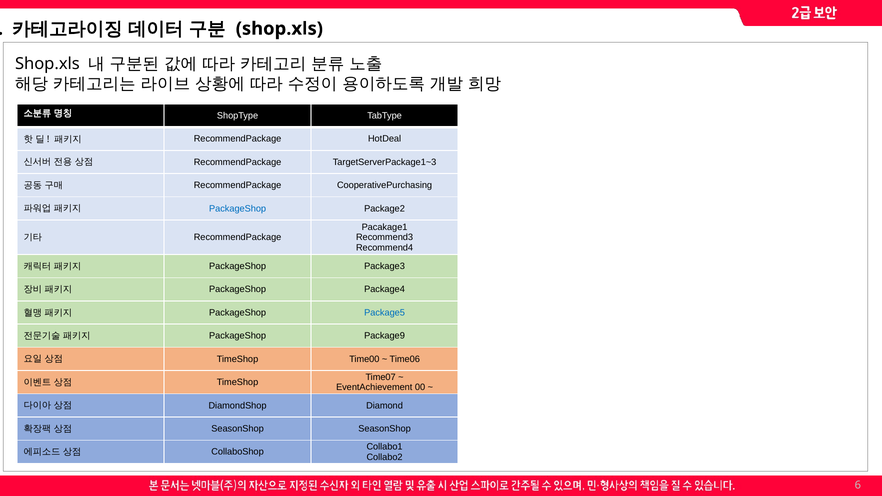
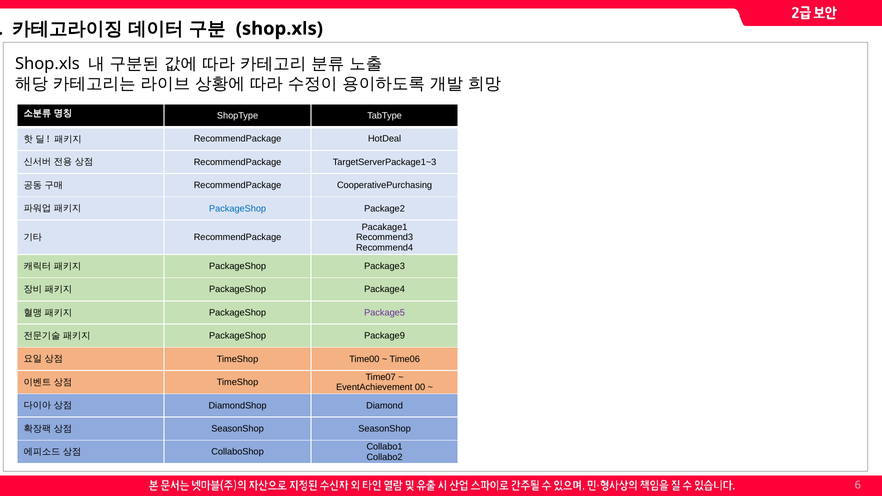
Package5 colour: blue -> purple
